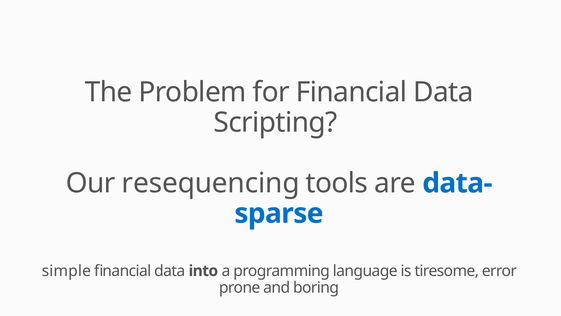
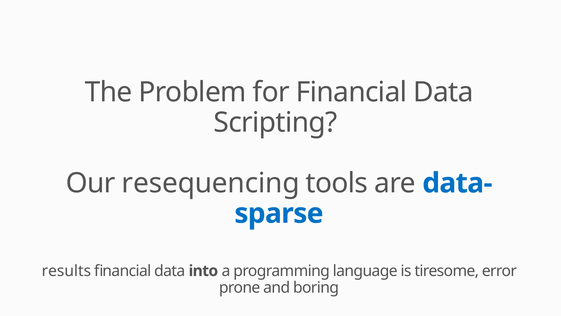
simple: simple -> results
